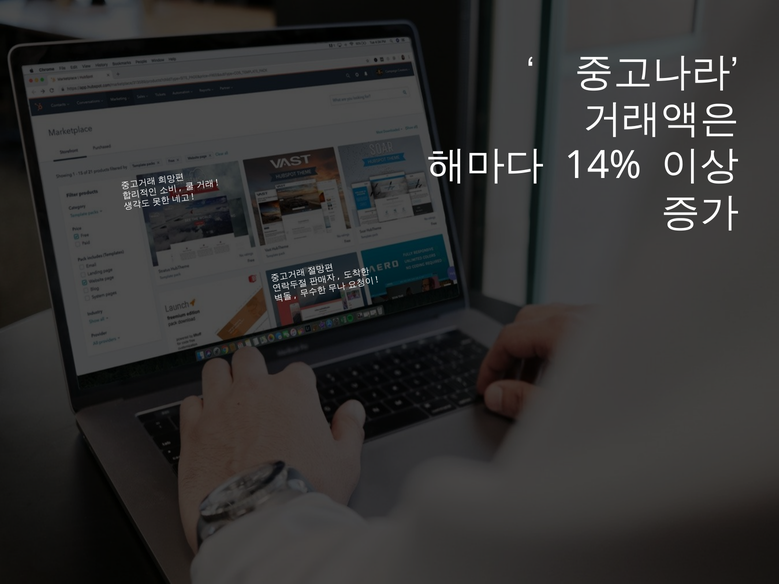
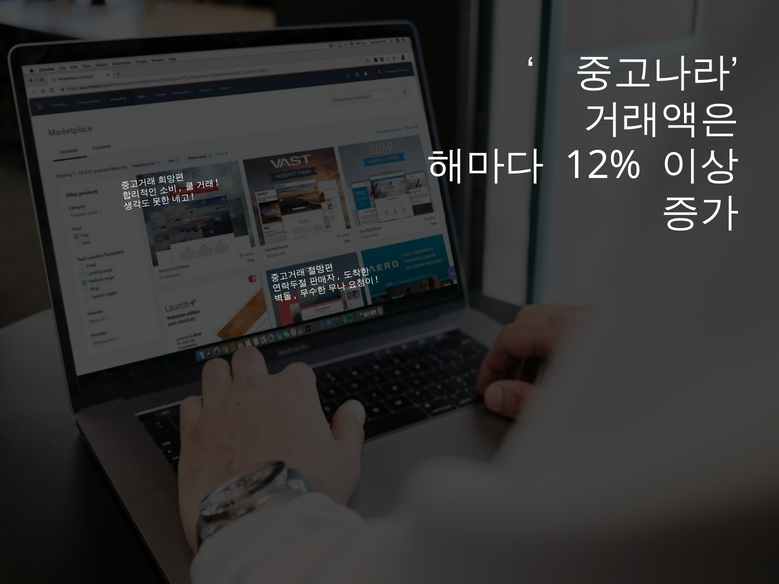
14%: 14% -> 12%
